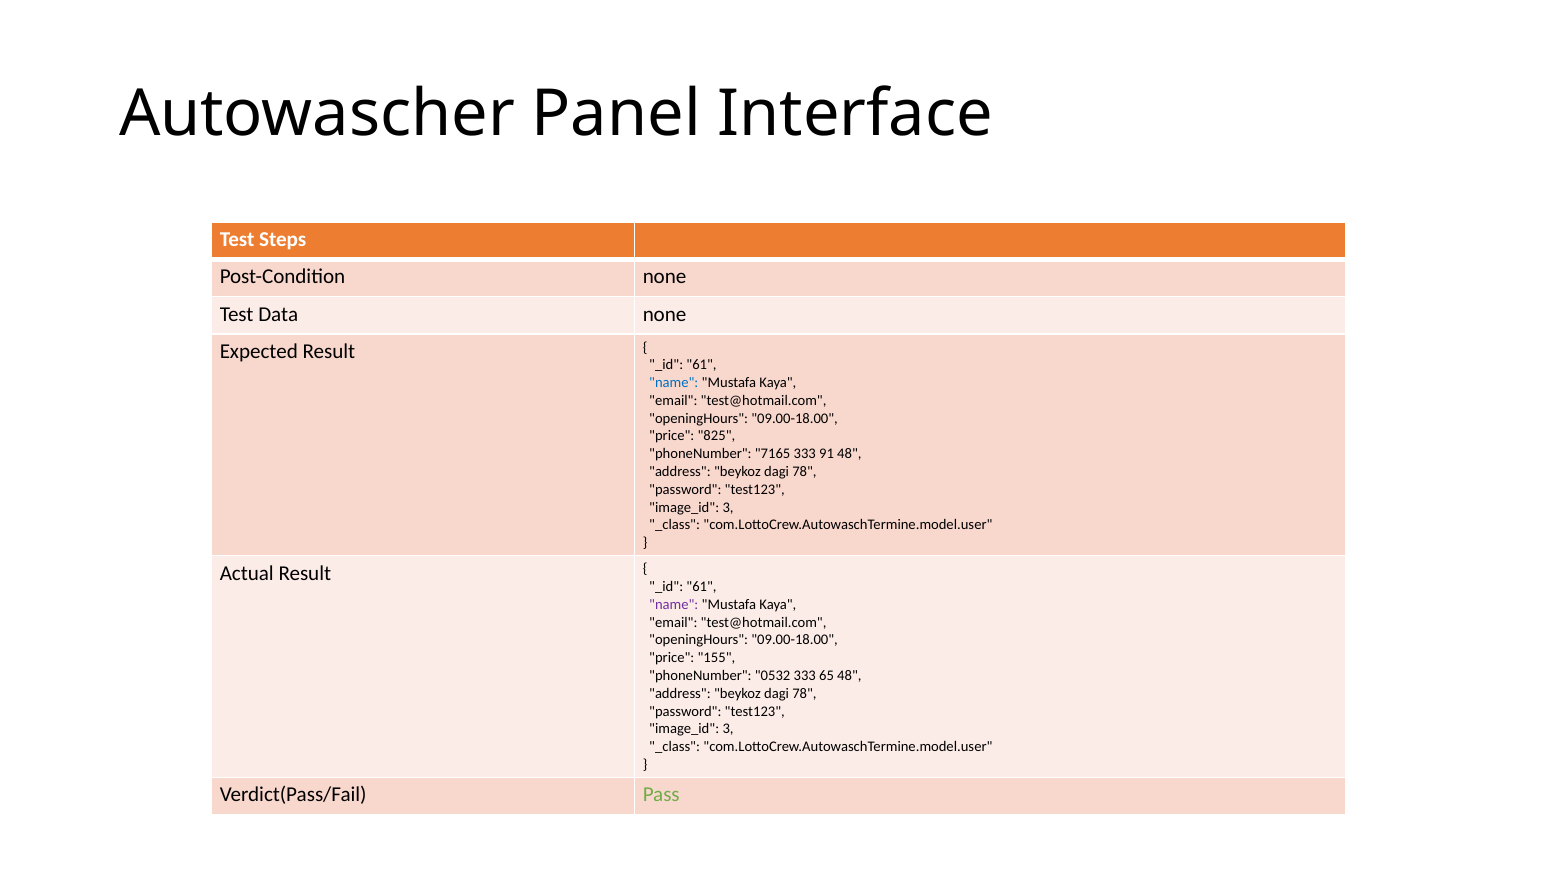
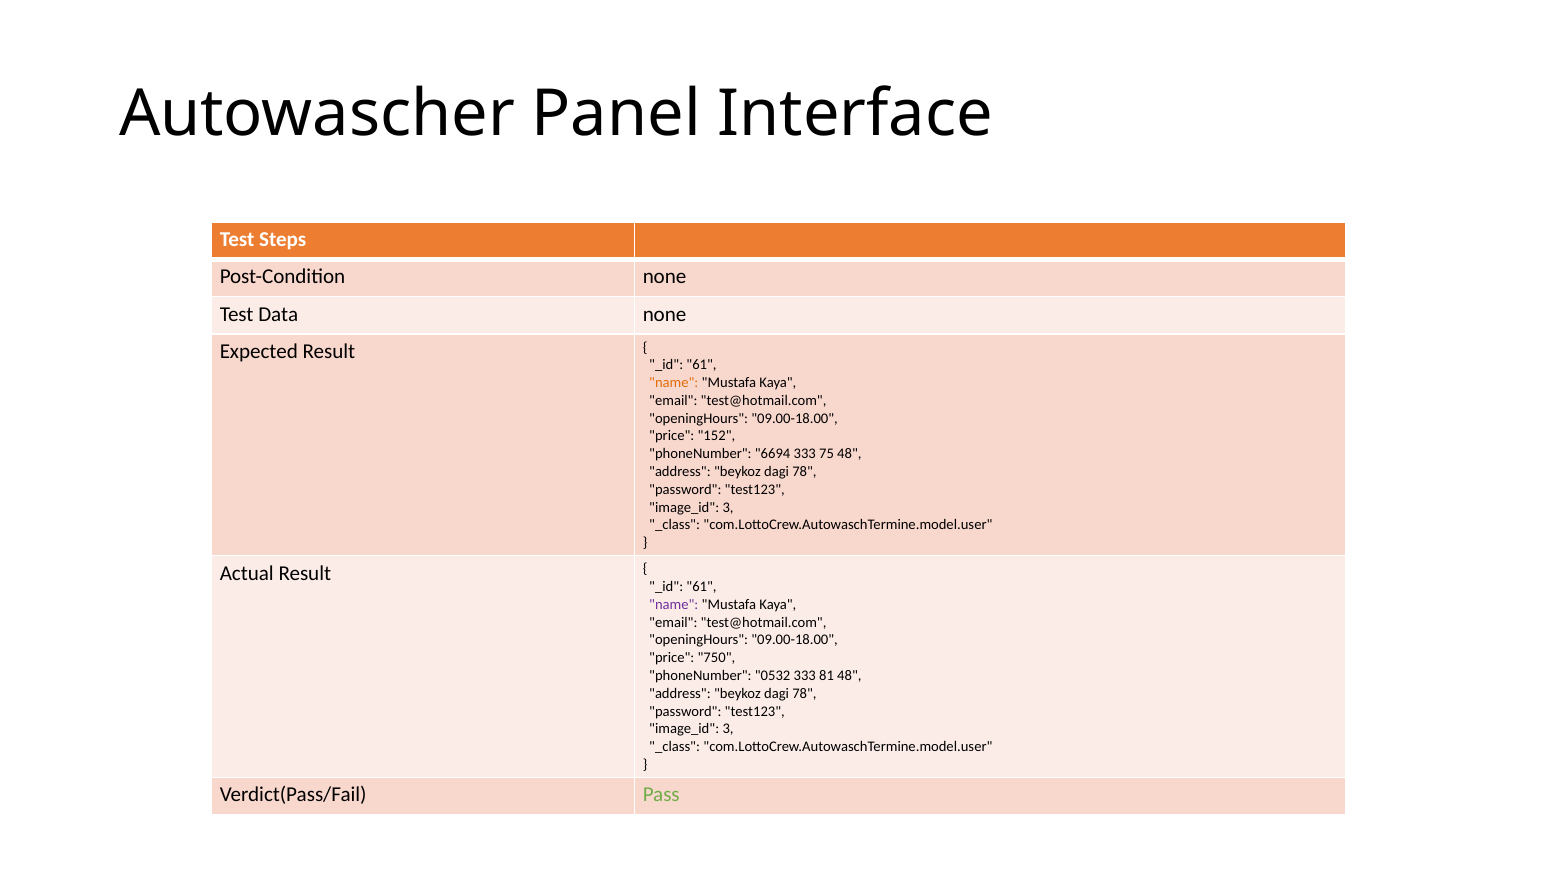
name at (674, 383) colour: blue -> orange
825: 825 -> 152
7165: 7165 -> 6694
91: 91 -> 75
155: 155 -> 750
65: 65 -> 81
